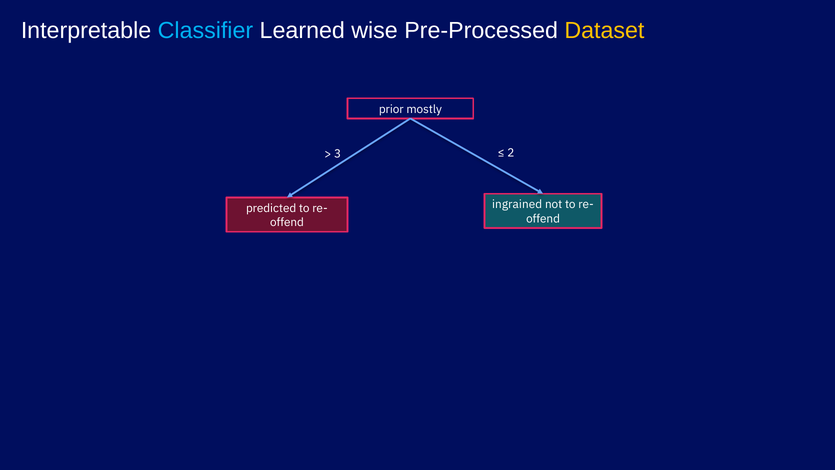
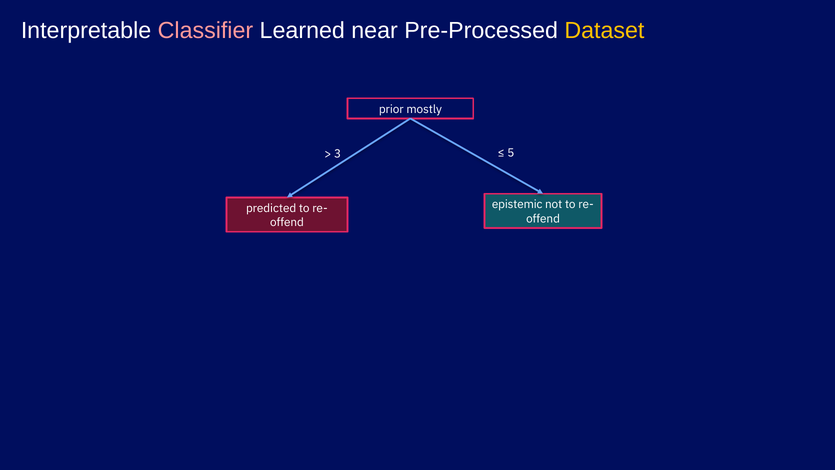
Classifier colour: light blue -> pink
wise: wise -> near
2: 2 -> 5
ingrained: ingrained -> epistemic
